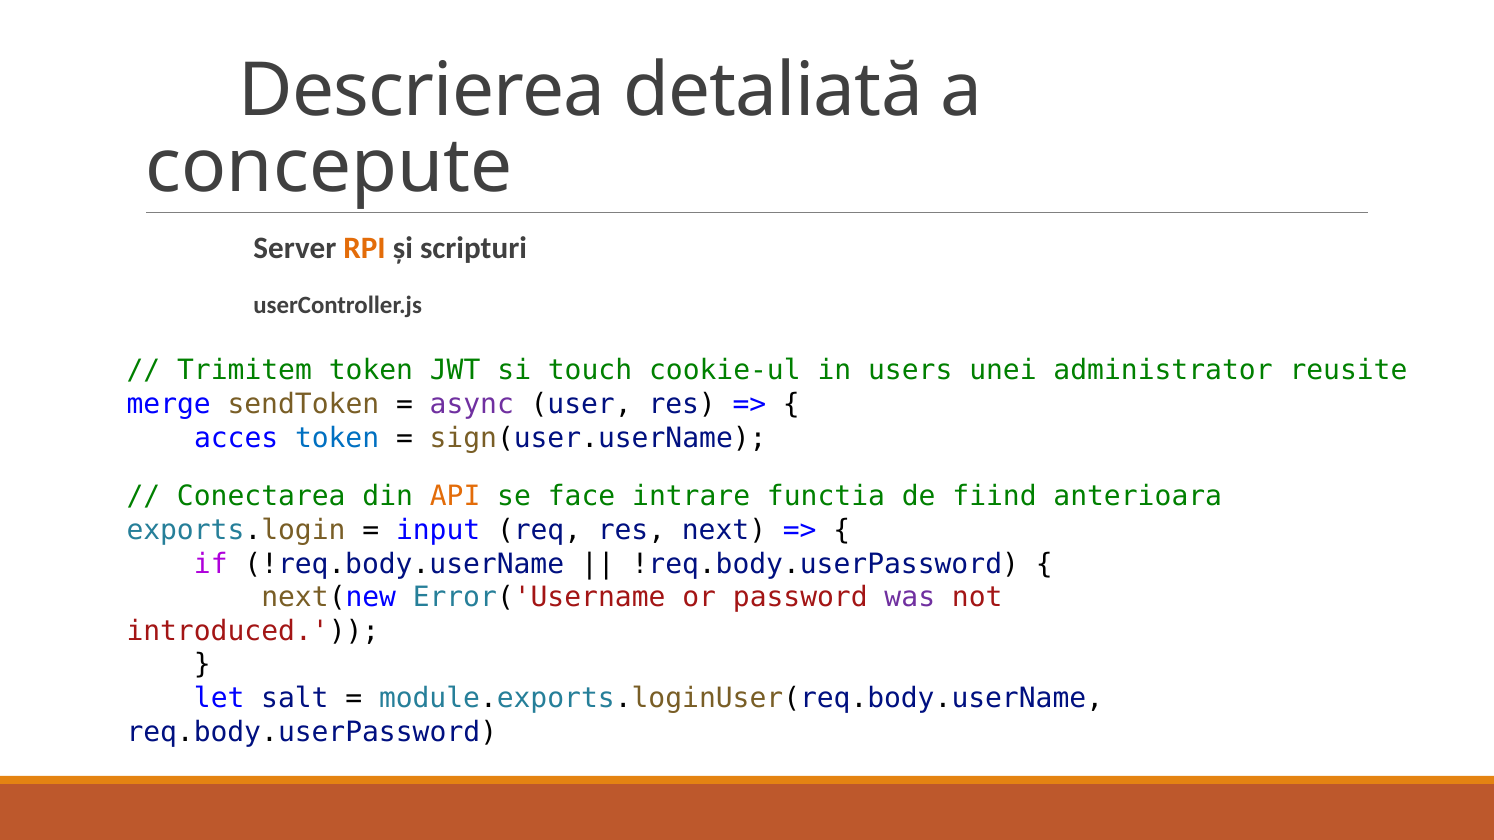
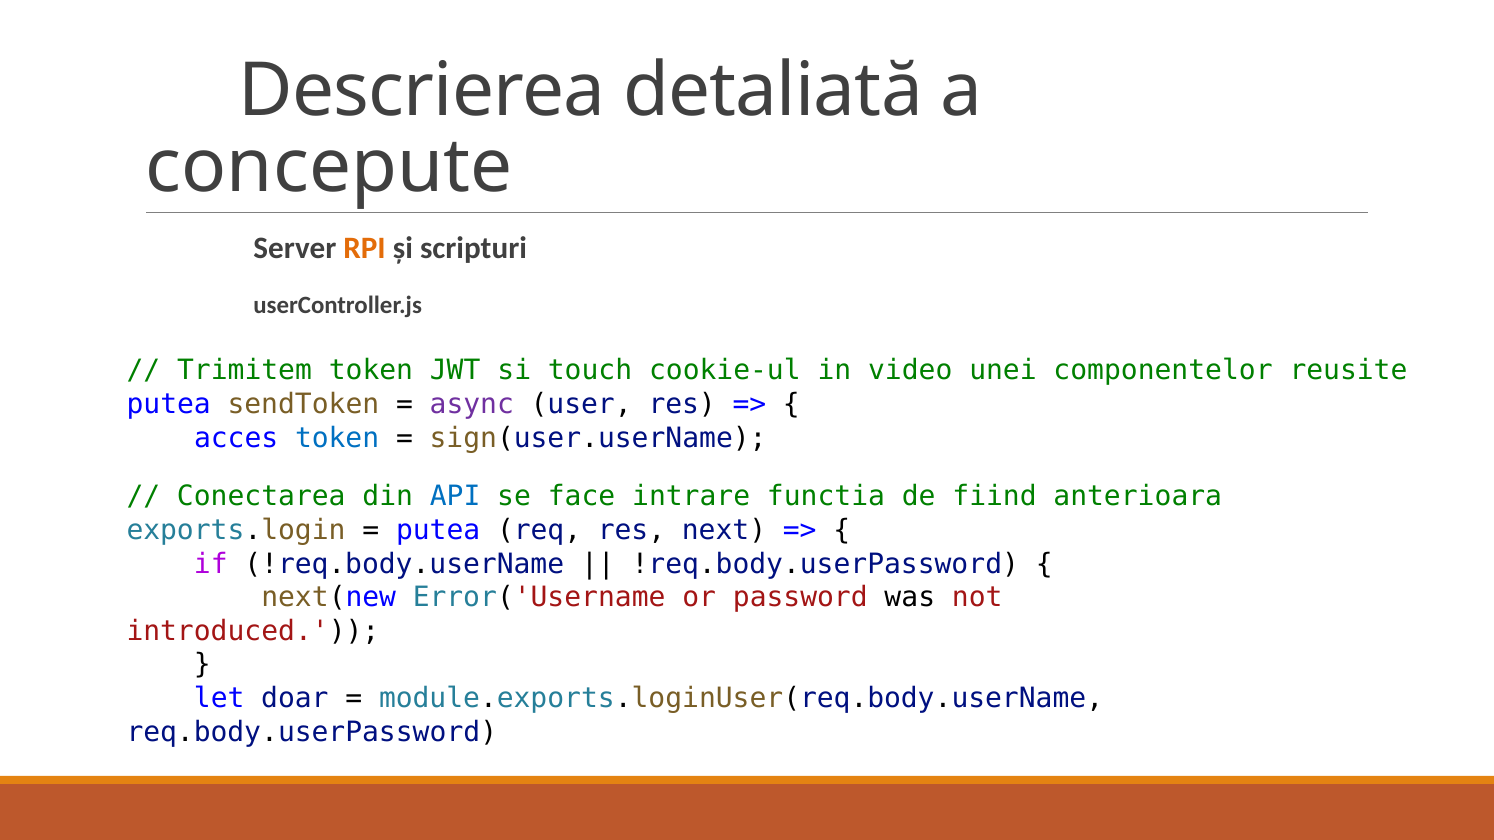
users: users -> video
administrator: administrator -> componentelor
merge at (169, 404): merge -> putea
API colour: orange -> blue
input at (438, 531): input -> putea
was colour: purple -> black
salt: salt -> doar
